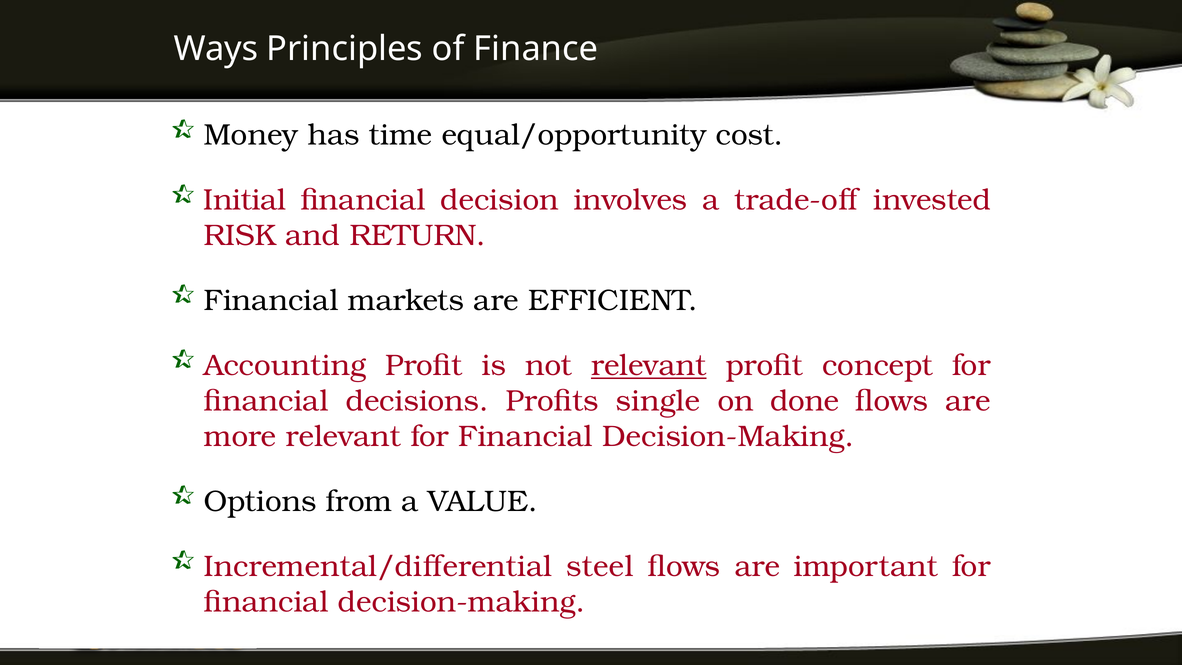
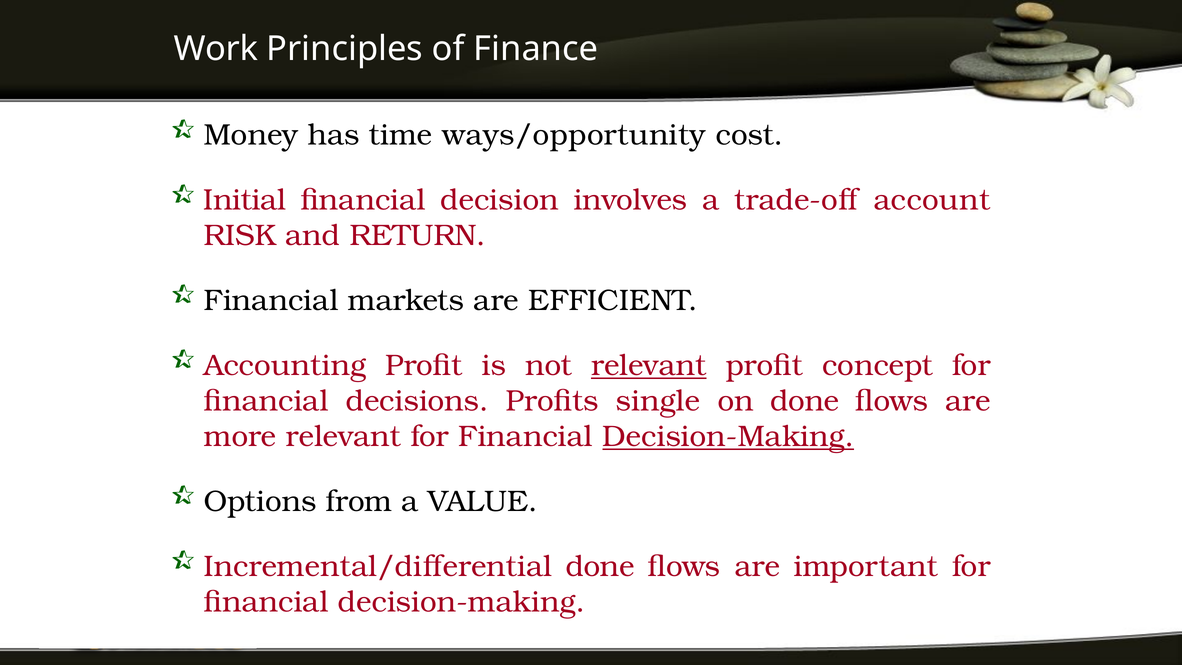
Ways: Ways -> Work
equal/opportunity: equal/opportunity -> ways/opportunity
invested: invested -> account
Decision-Making at (728, 436) underline: none -> present
Incremental/differential steel: steel -> done
